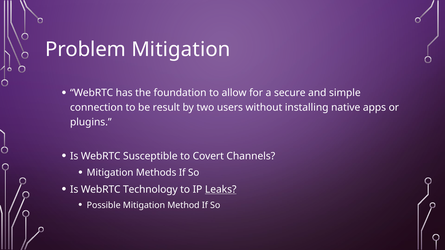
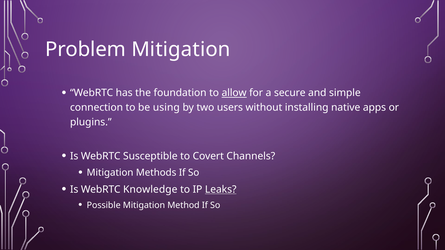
allow underline: none -> present
result: result -> using
Technology: Technology -> Knowledge
